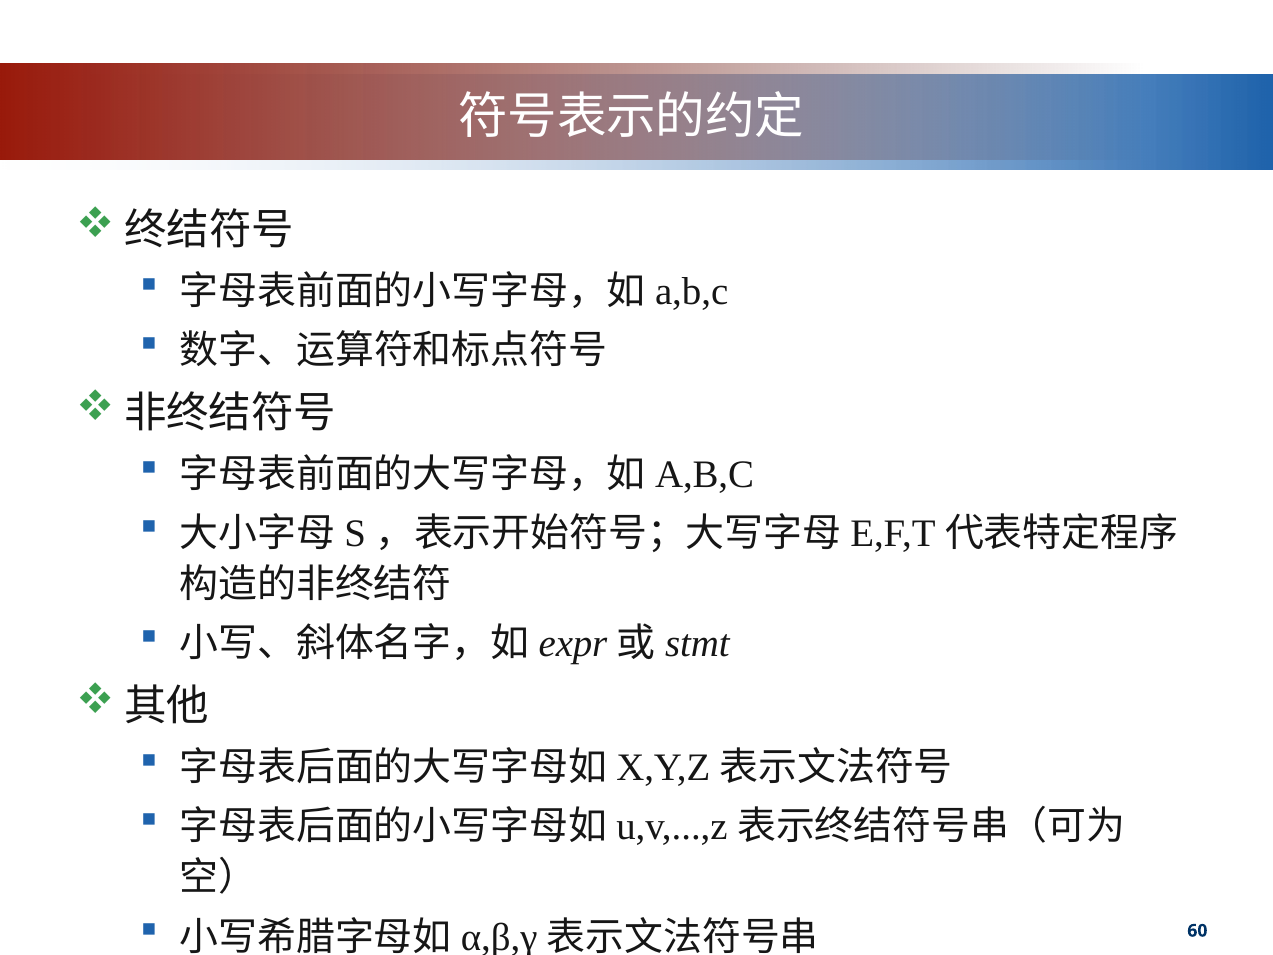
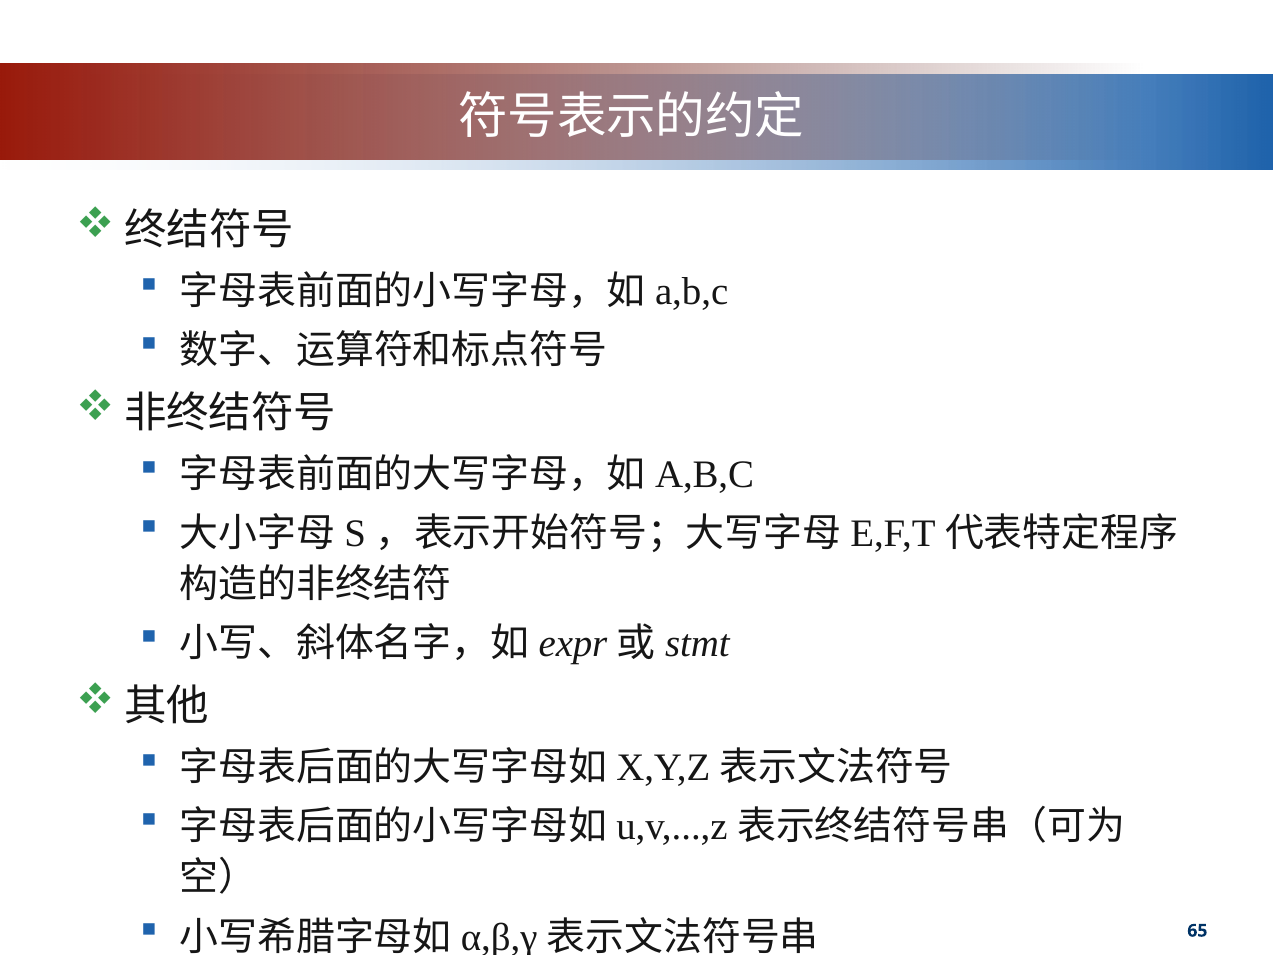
60: 60 -> 65
